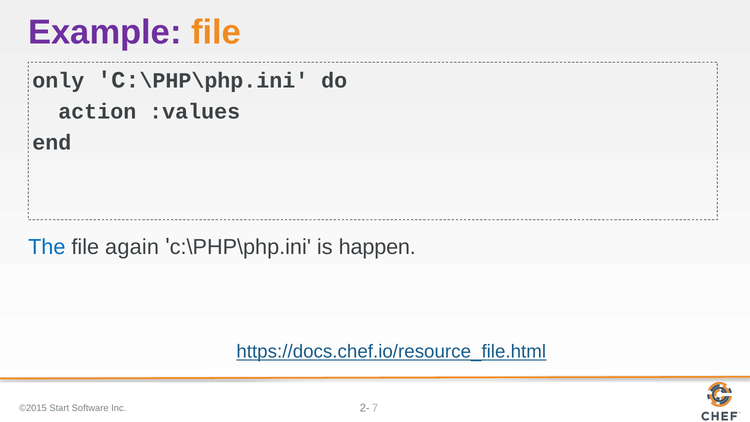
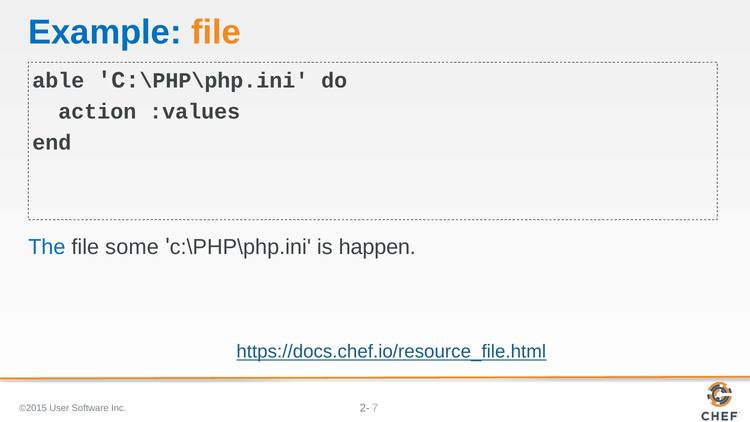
Example colour: purple -> blue
only: only -> able
again: again -> some
Start: Start -> User
